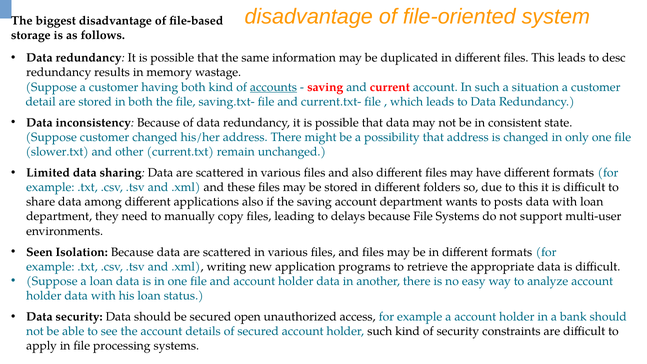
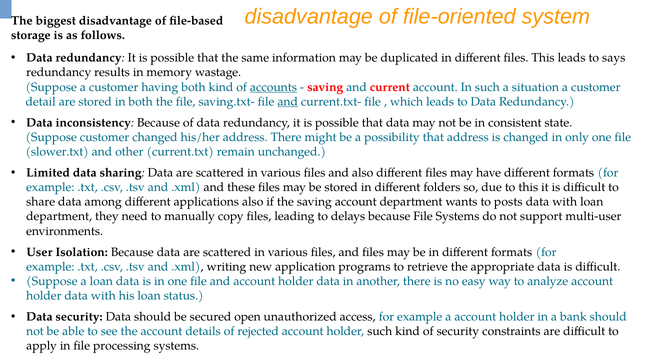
desc: desc -> says
and at (288, 102) underline: none -> present
Seen: Seen -> User
of secured: secured -> rejected
